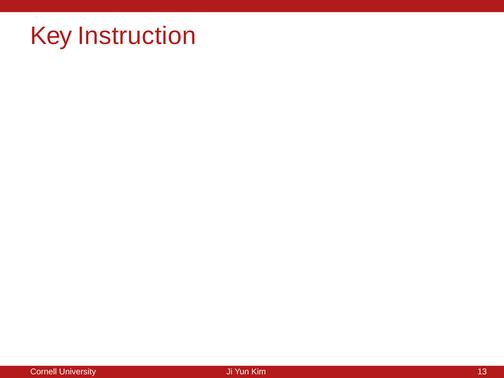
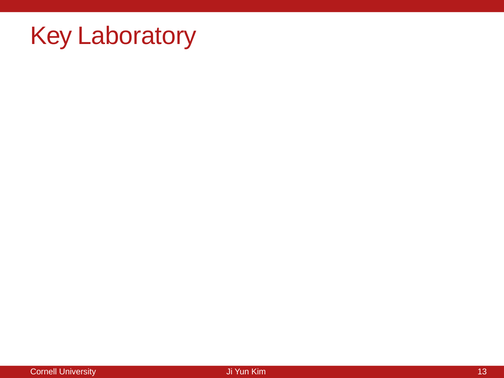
Instruction: Instruction -> Laboratory
